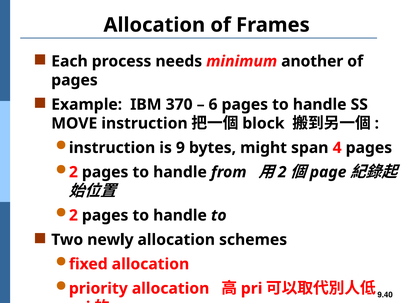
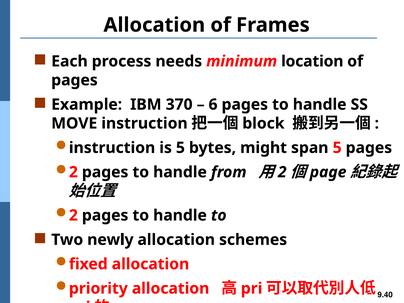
another: another -> location
is 9: 9 -> 5
span 4: 4 -> 5
